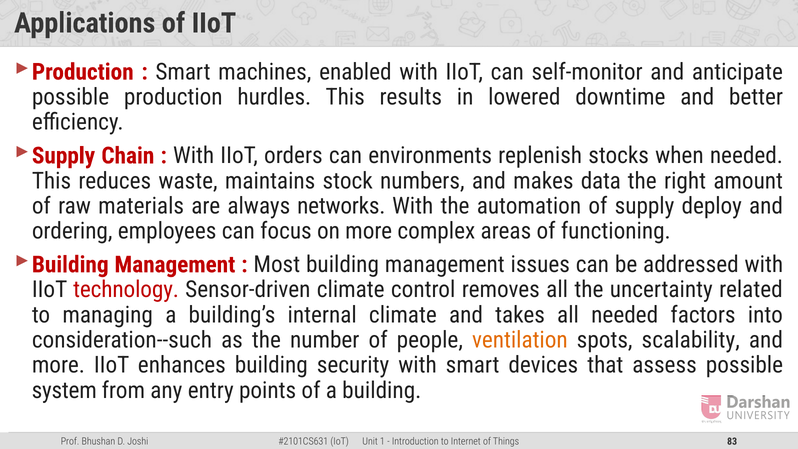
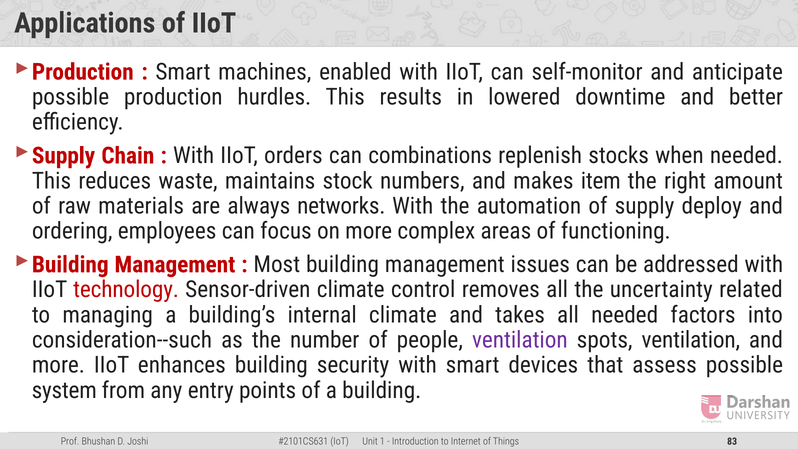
environments: environments -> combinations
data: data -> item
ventilation at (520, 340) colour: orange -> purple
spots scalability: scalability -> ventilation
